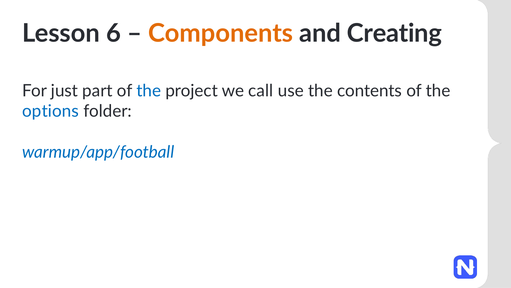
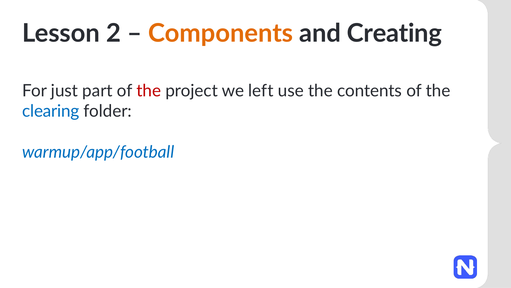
6: 6 -> 2
the at (149, 91) colour: blue -> red
call: call -> left
options: options -> clearing
